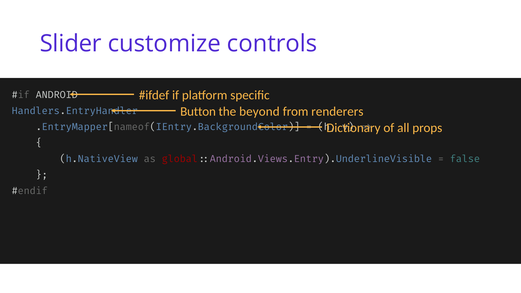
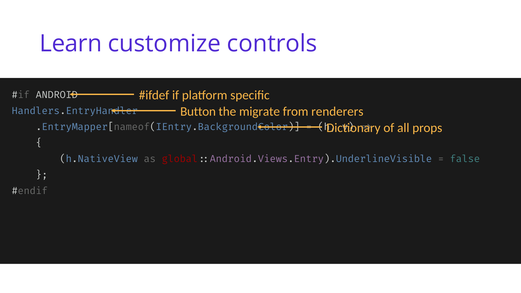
Slider: Slider -> Learn
beyond: beyond -> migrate
